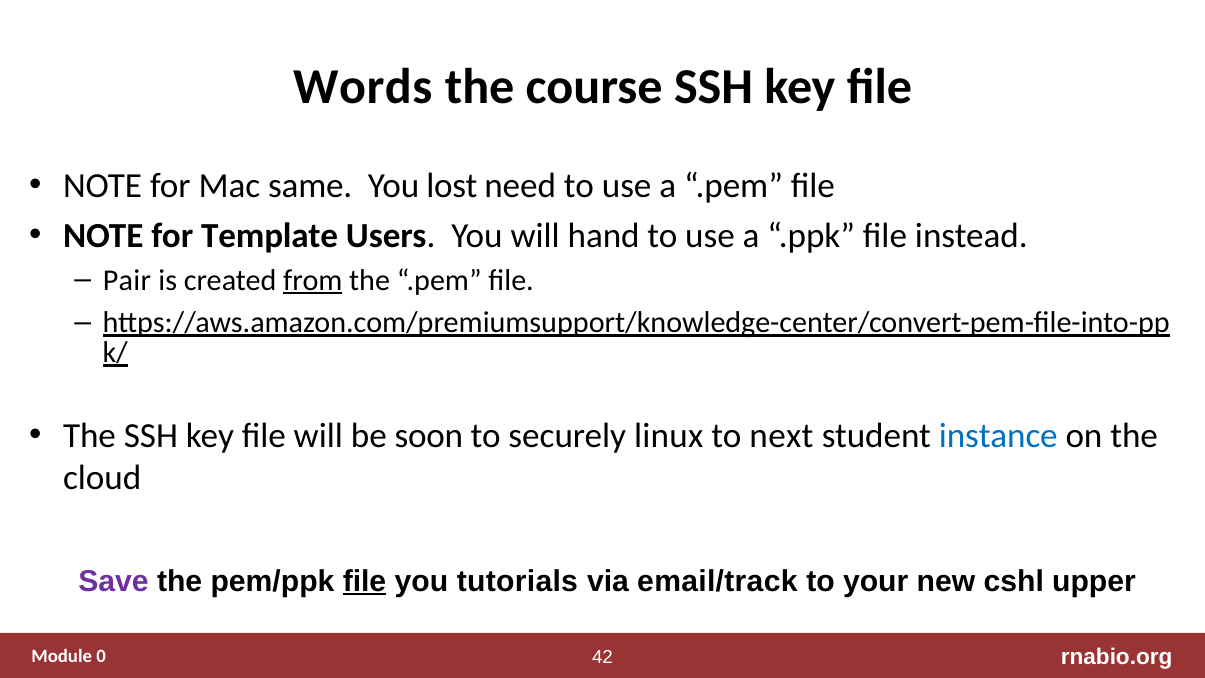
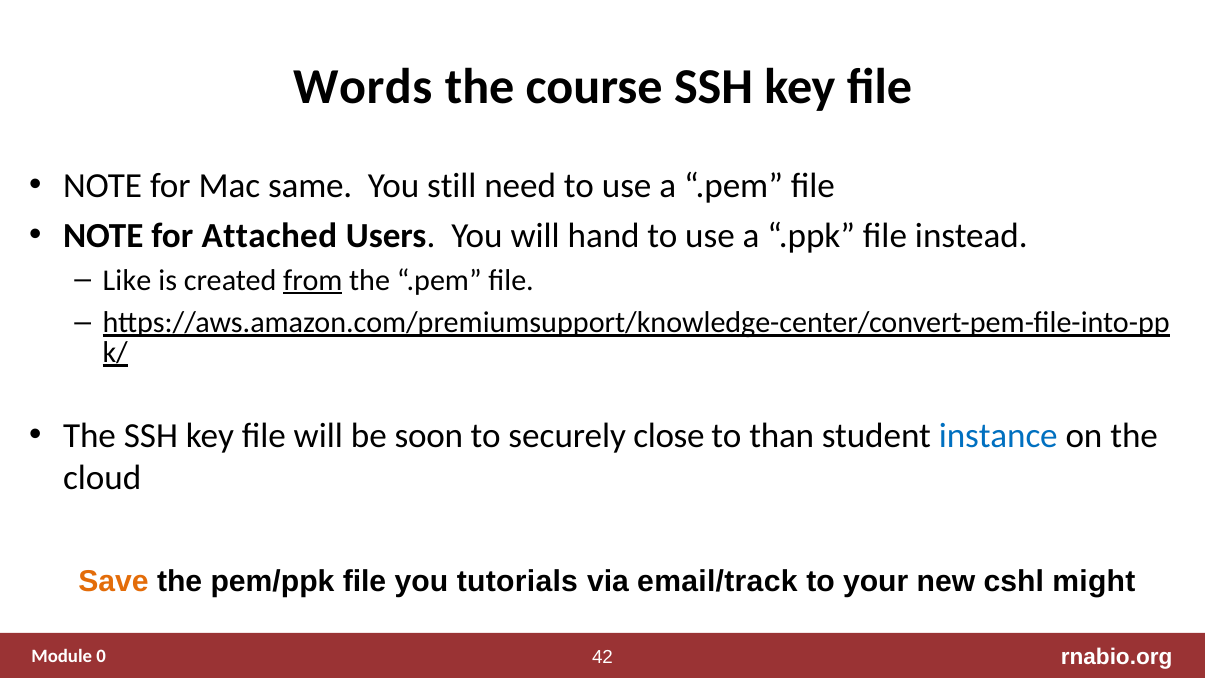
lost: lost -> still
Template: Template -> Attached
Pair: Pair -> Like
linux: linux -> close
next: next -> than
Save colour: purple -> orange
file at (364, 581) underline: present -> none
upper: upper -> might
